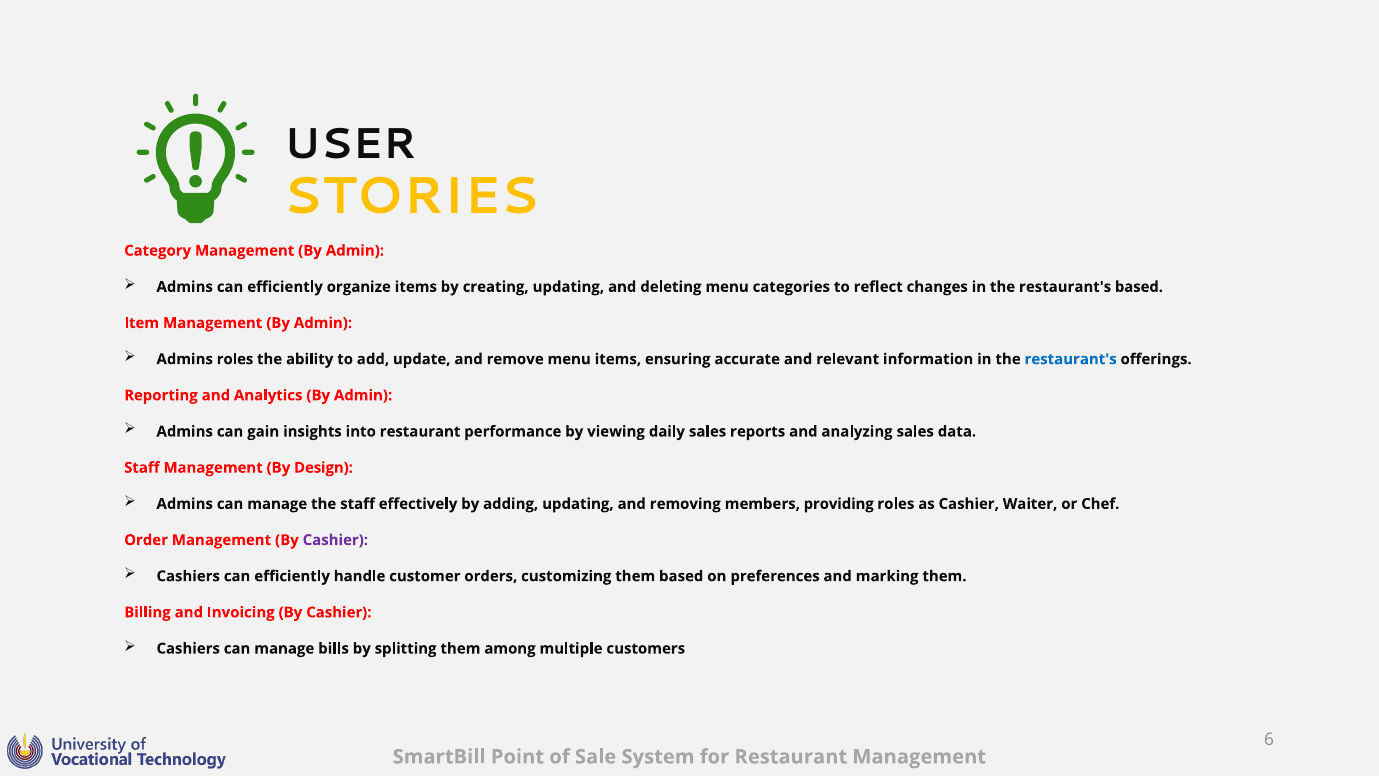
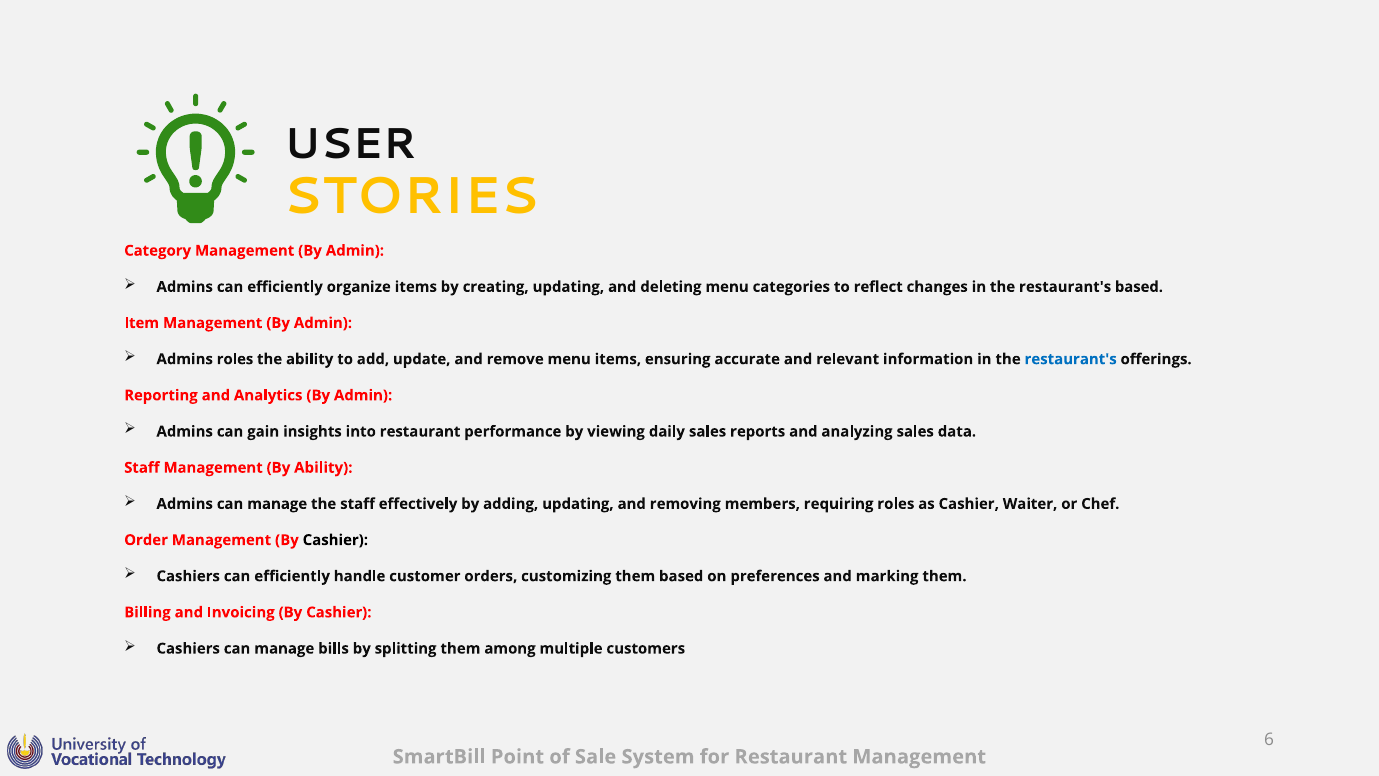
By Design: Design -> Ability
providing: providing -> requiring
Cashier at (335, 540) colour: purple -> black
